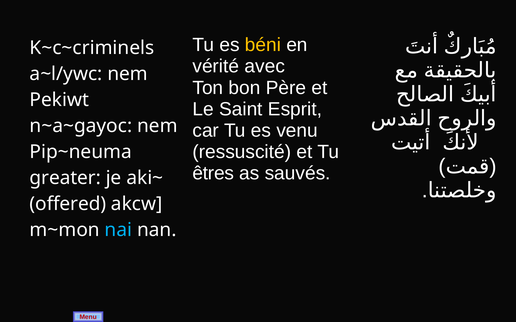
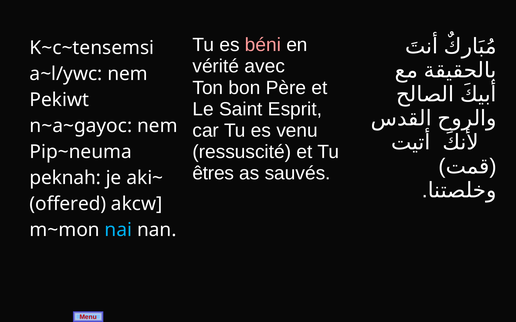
béni colour: yellow -> pink
K~c~criminels: K~c~criminels -> K~c~tensemsi
greater: greater -> peknah
